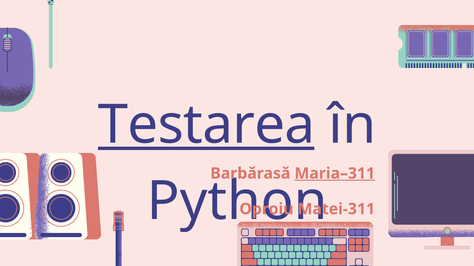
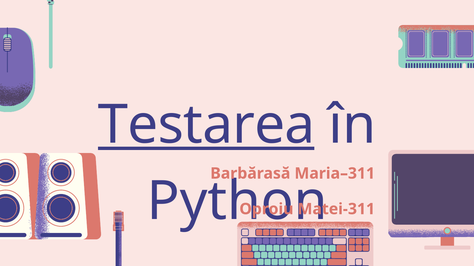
Maria–311 underline: present -> none
